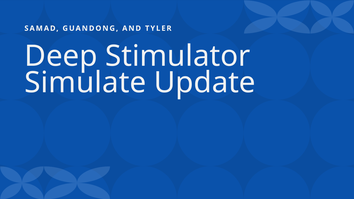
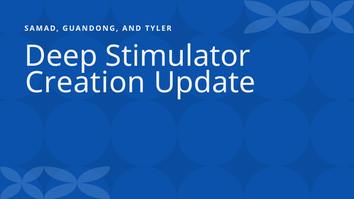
Simulate: Simulate -> Creation
